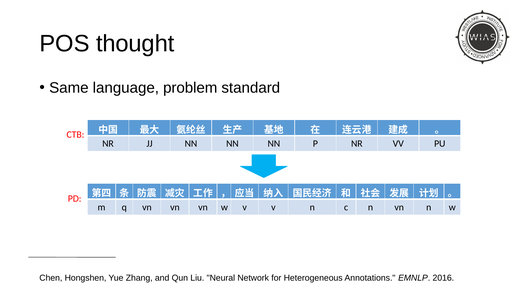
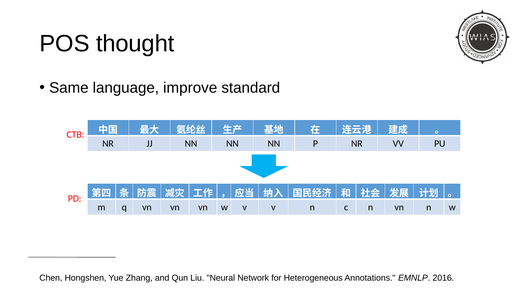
problem: problem -> improve
